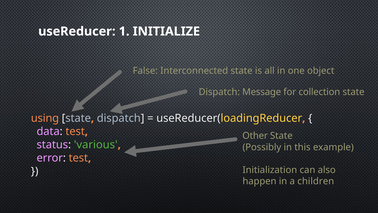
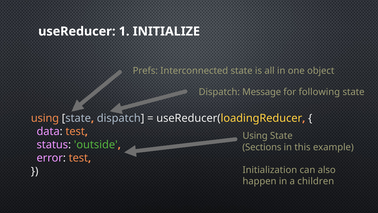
False: False -> Prefs
collection: collection -> following
Other at (255, 136): Other -> Using
various: various -> outside
Possibly: Possibly -> Sections
